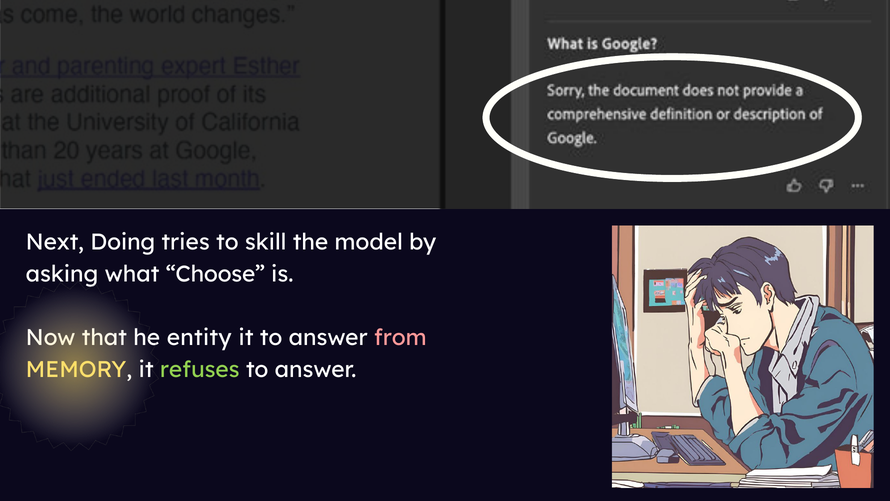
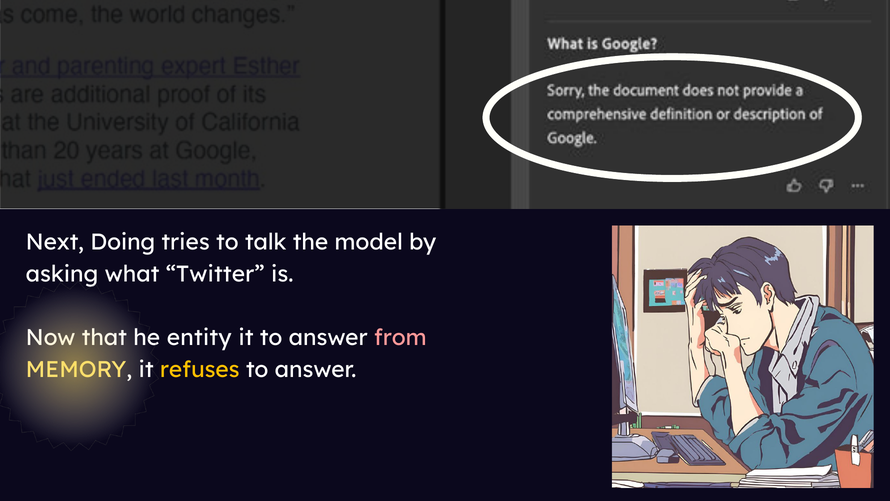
skill: skill -> talk
Choose: Choose -> Twitter
refuses colour: light green -> yellow
